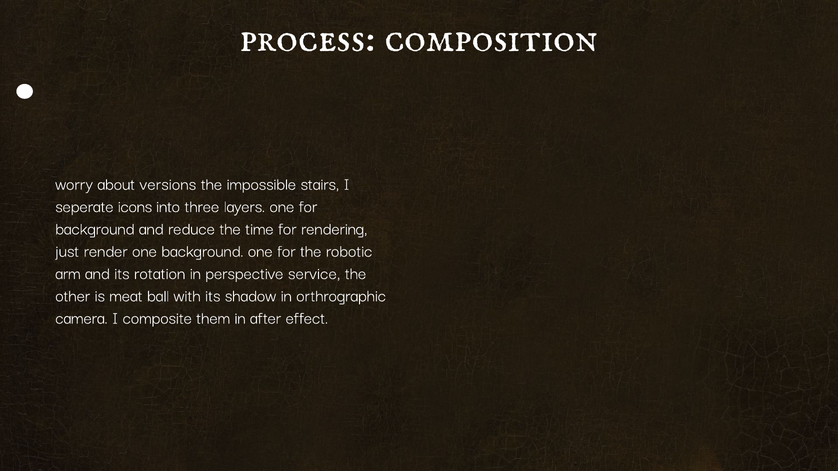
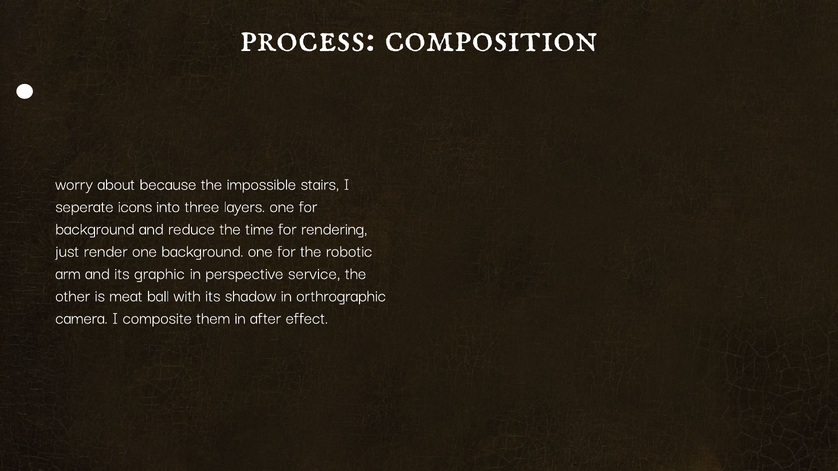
versions: versions -> because
rotation: rotation -> graphic
